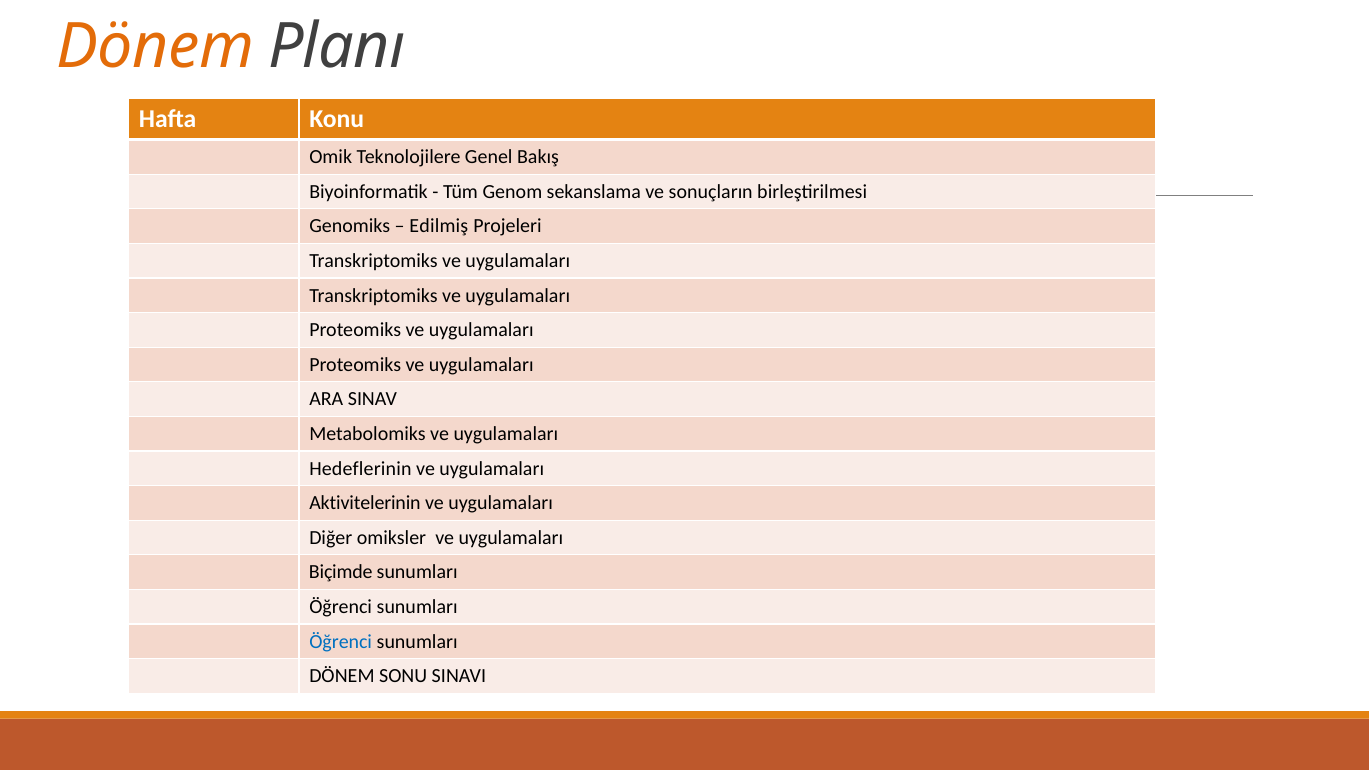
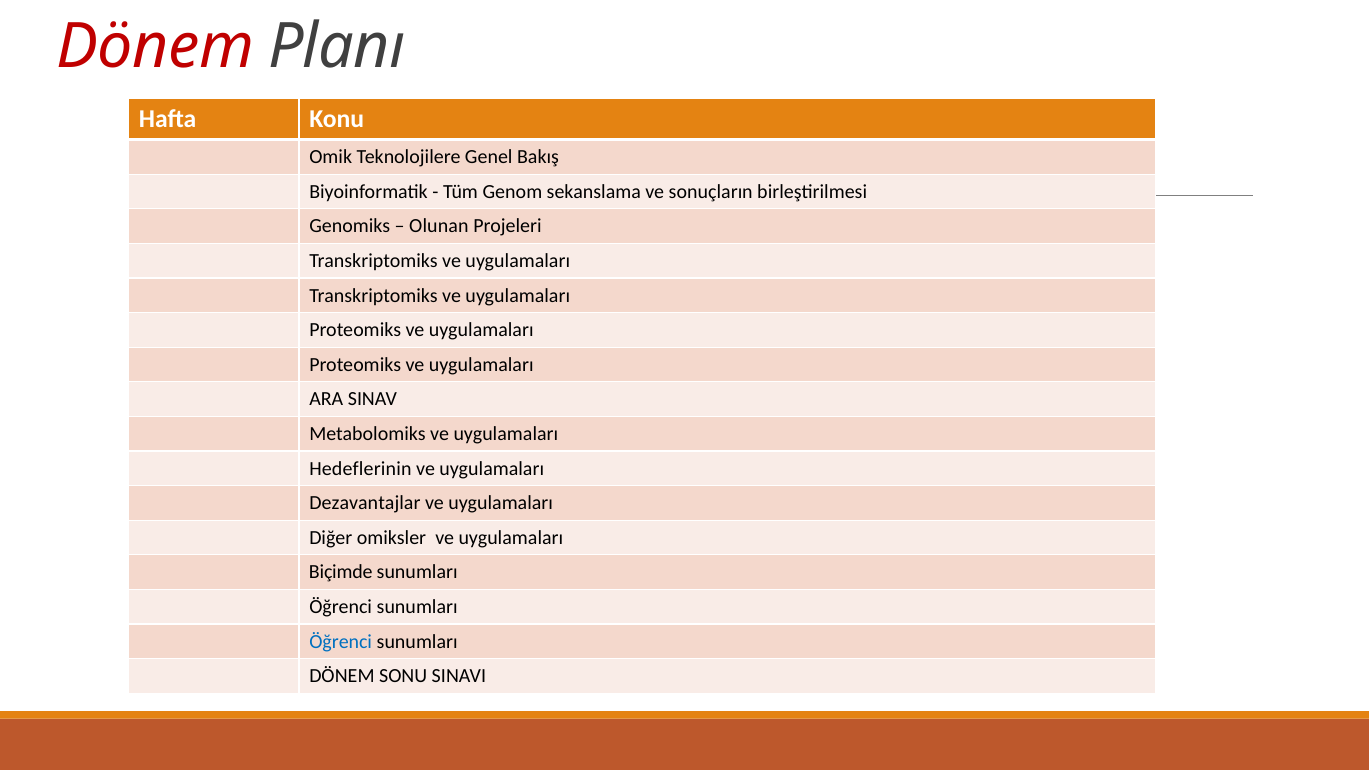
Dönem at (155, 47) colour: orange -> red
Edilmiş: Edilmiş -> Olunan
Aktivitelerinin: Aktivitelerinin -> Dezavantajlar
